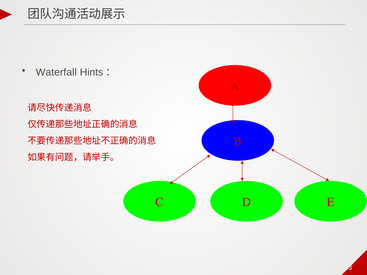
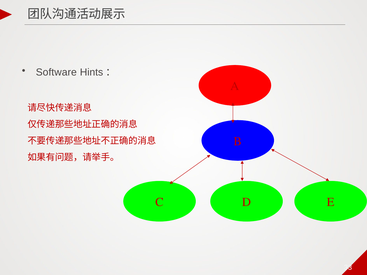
Waterfall: Waterfall -> Software
